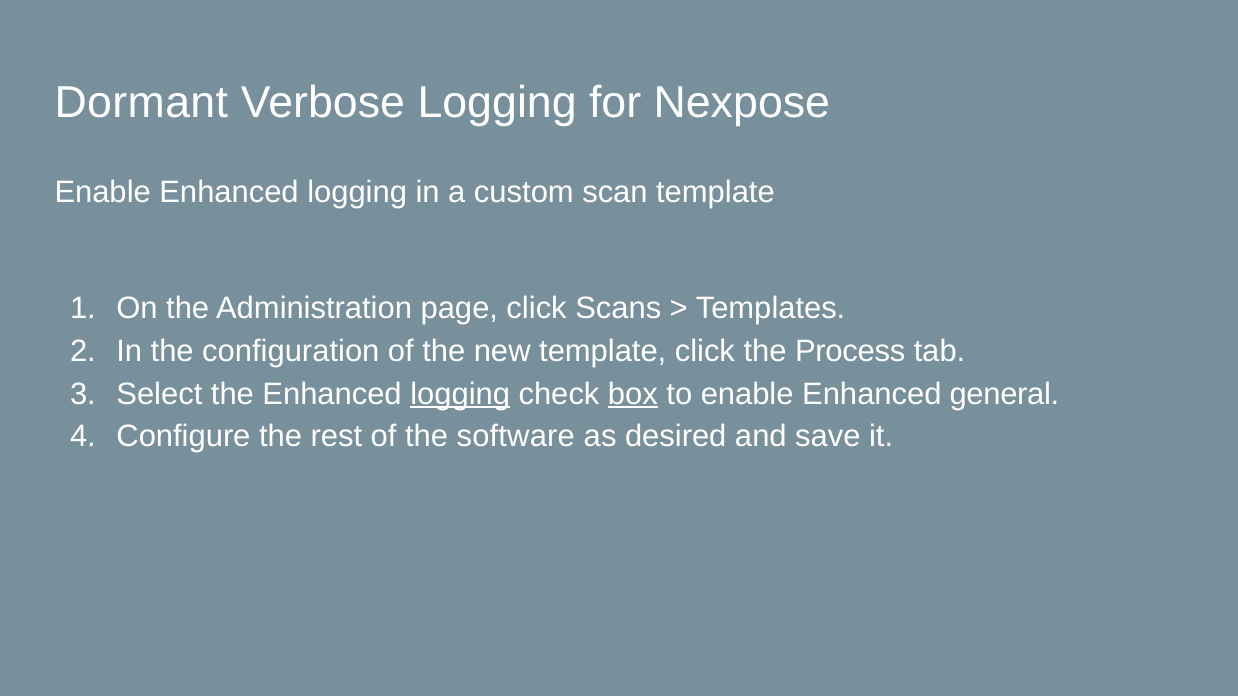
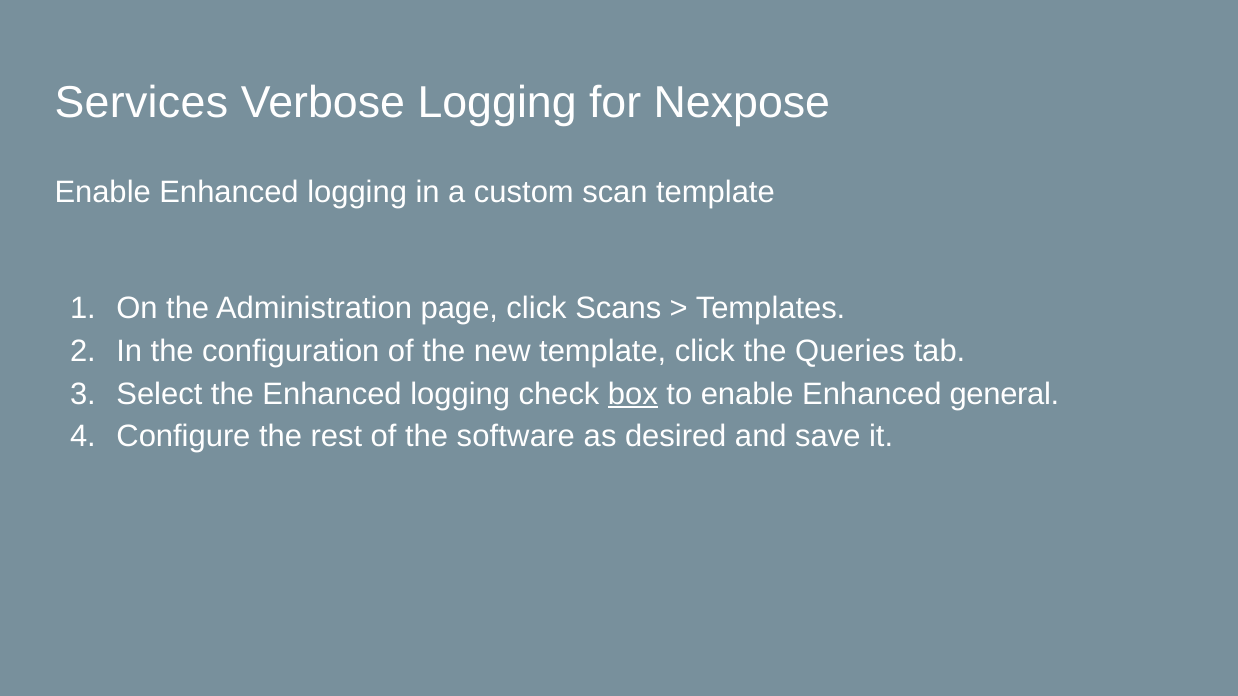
Dormant: Dormant -> Services
Process: Process -> Queries
logging at (460, 394) underline: present -> none
